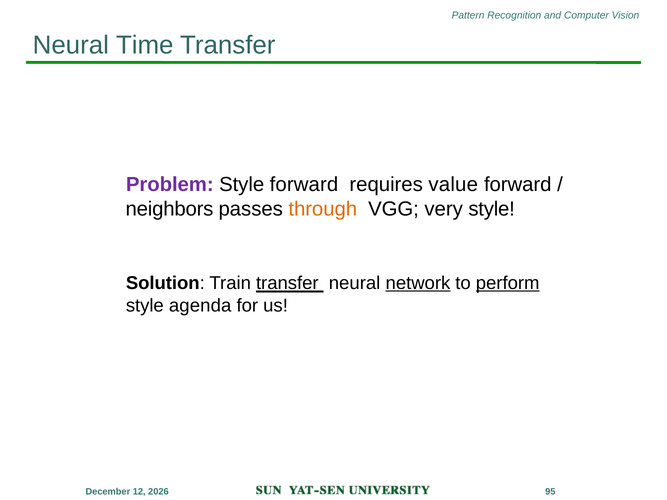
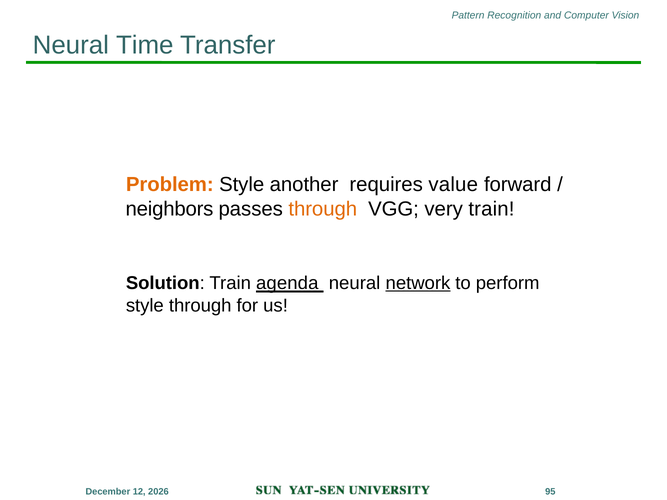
Problem colour: purple -> orange
Style forward: forward -> another
very style: style -> train
Train transfer: transfer -> agenda
perform underline: present -> none
style agenda: agenda -> through
